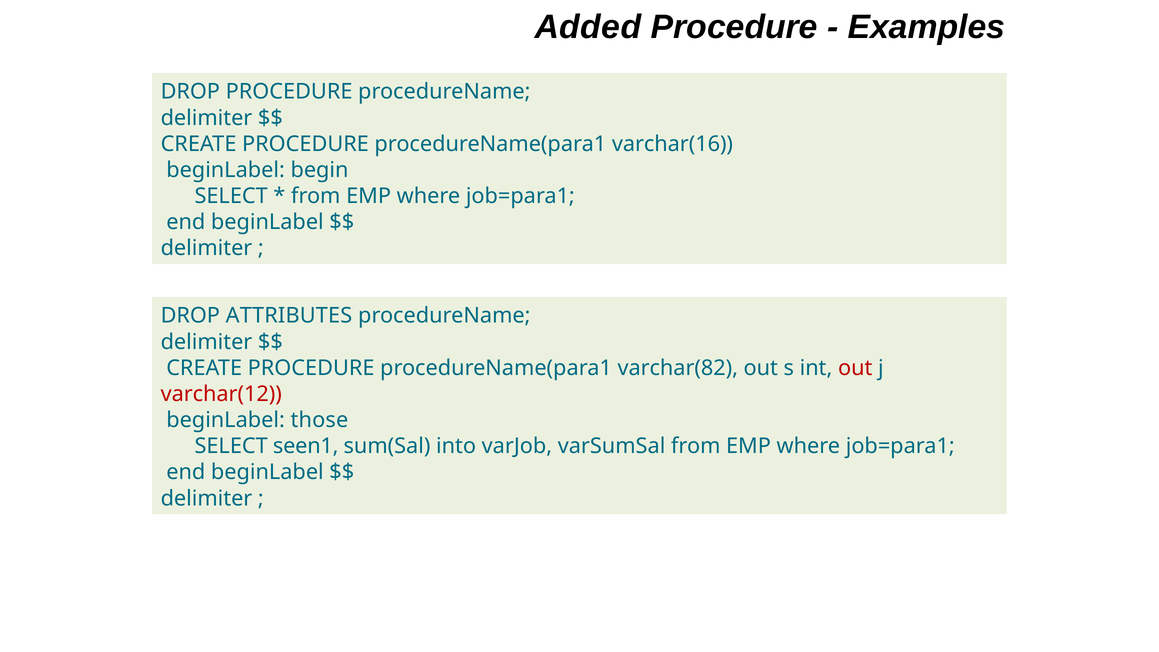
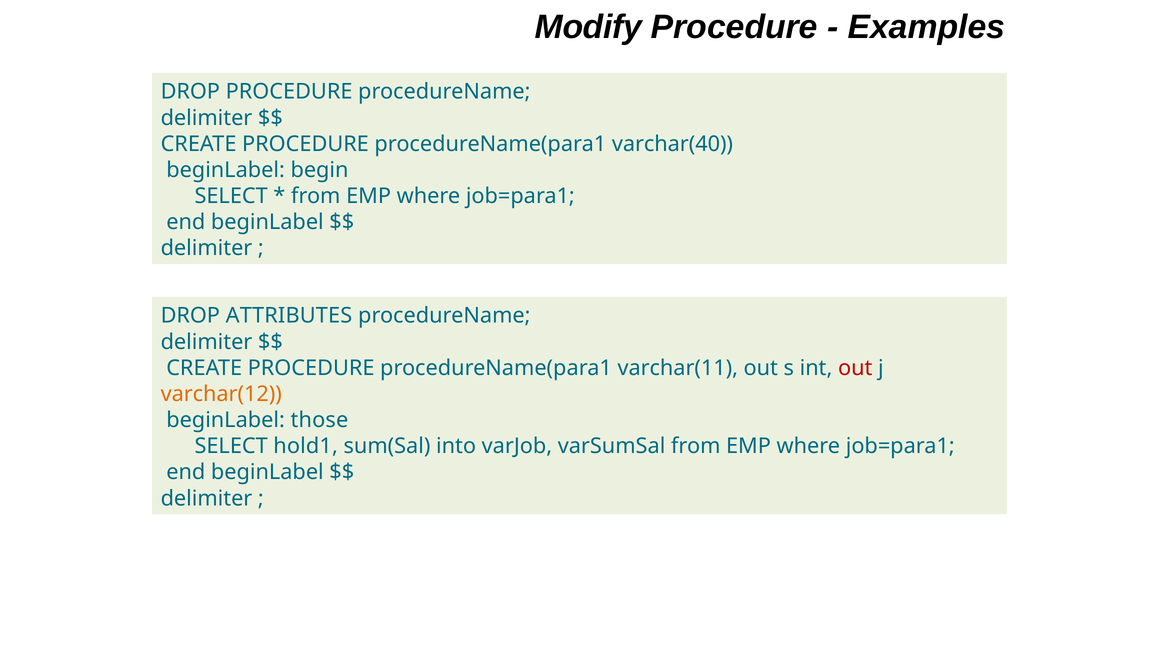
Added: Added -> Modify
varchar(16: varchar(16 -> varchar(40
varchar(82: varchar(82 -> varchar(11
varchar(12 colour: red -> orange
seen1: seen1 -> hold1
